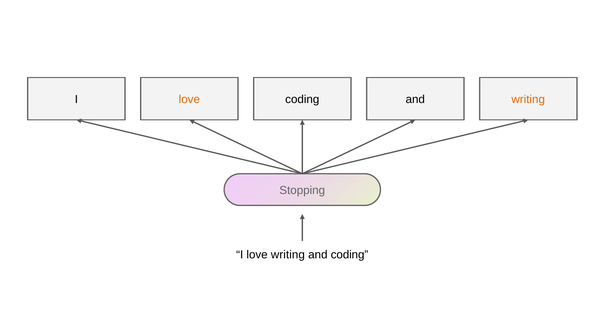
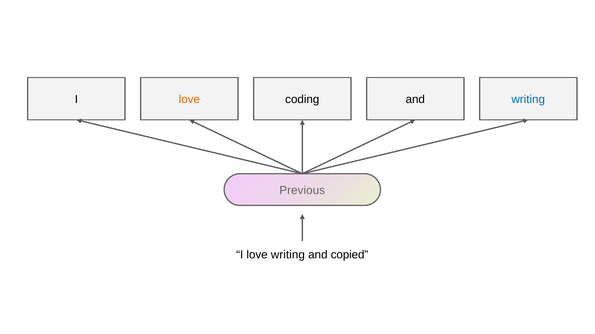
writing at (528, 100) colour: orange -> blue
Stopping: Stopping -> Previous
and coding: coding -> copied
